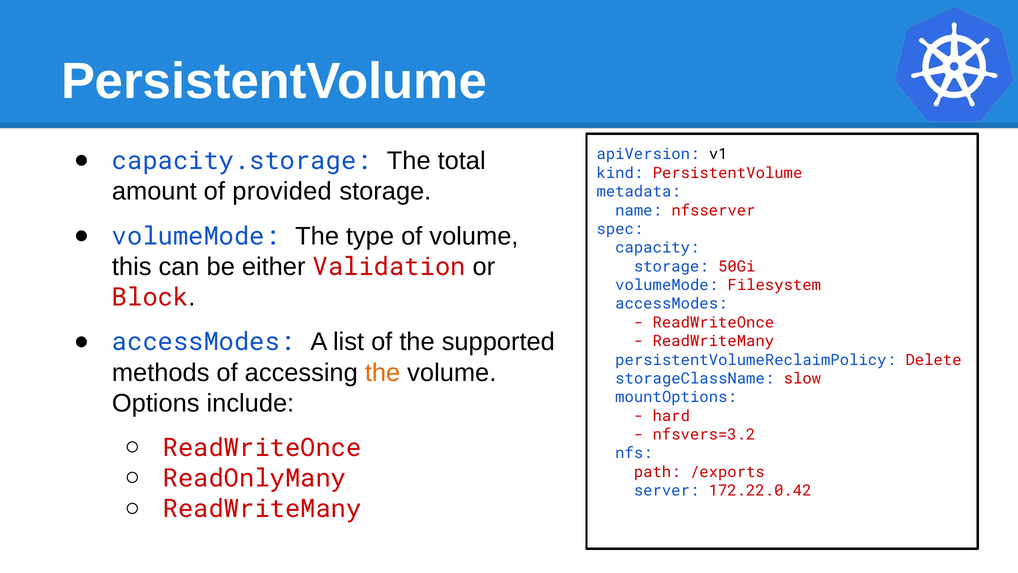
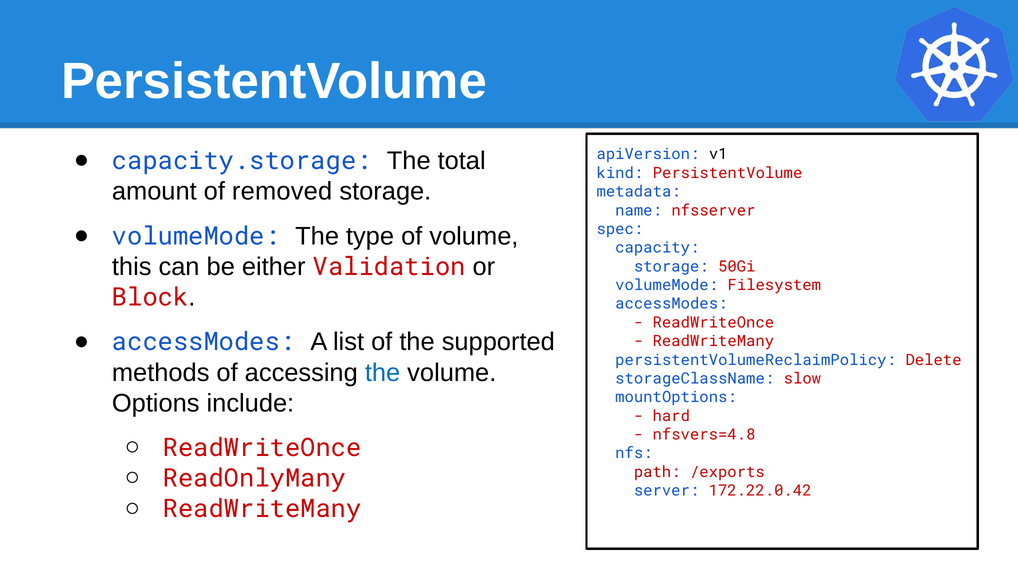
provided: provided -> removed
the at (383, 372) colour: orange -> blue
nfsvers=3.2: nfsvers=3.2 -> nfsvers=4.8
